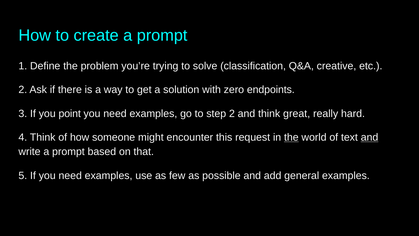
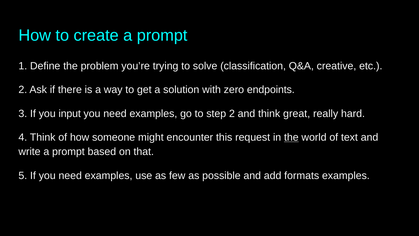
point: point -> input
and at (370, 137) underline: present -> none
general: general -> formats
